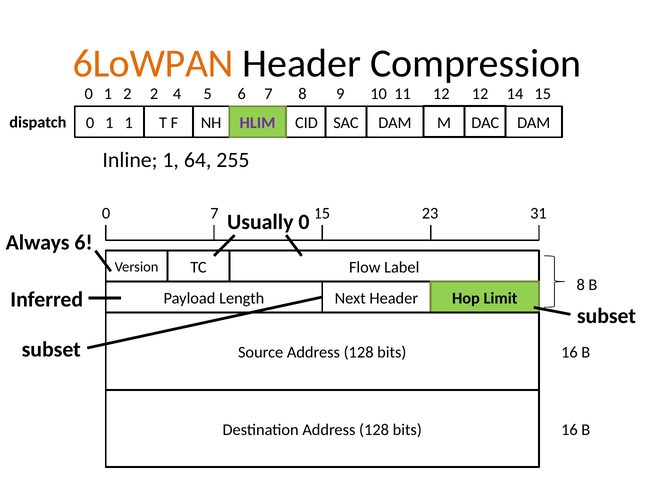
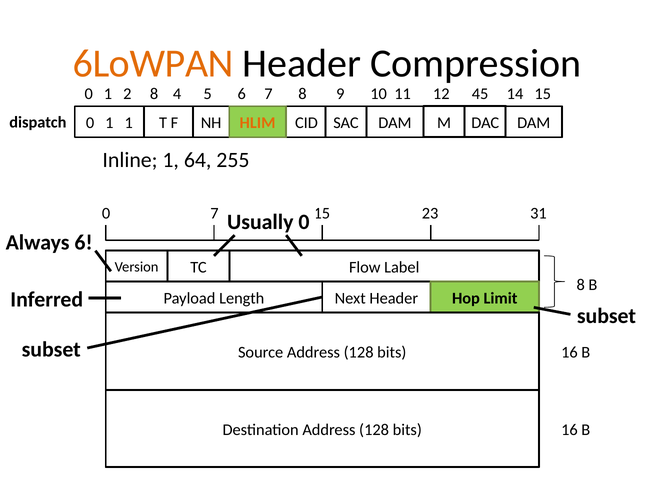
2 2: 2 -> 8
12 12: 12 -> 45
HLIM colour: purple -> orange
